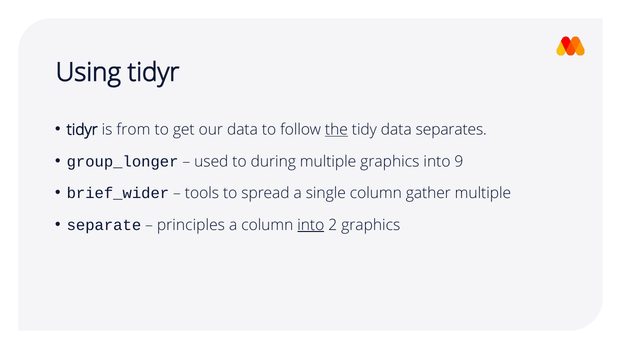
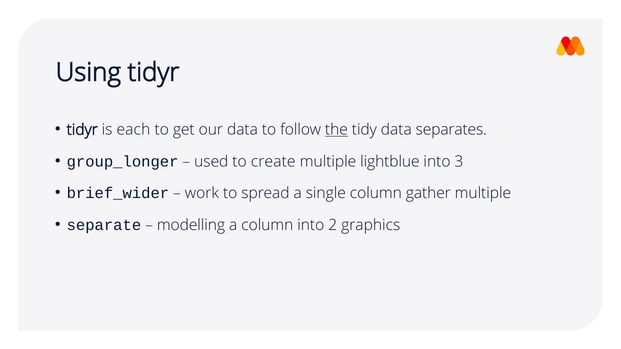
from: from -> each
during: during -> create
multiple graphics: graphics -> lightblue
9: 9 -> 3
tools: tools -> work
principles: principles -> modelling
into at (311, 225) underline: present -> none
